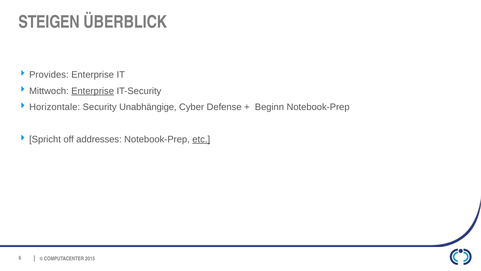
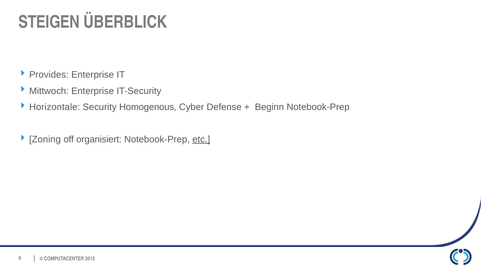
Enterprise at (93, 91) underline: present -> none
Unabhängige: Unabhängige -> Homogenous
Spricht: Spricht -> Zoning
addresses: addresses -> organisiert
